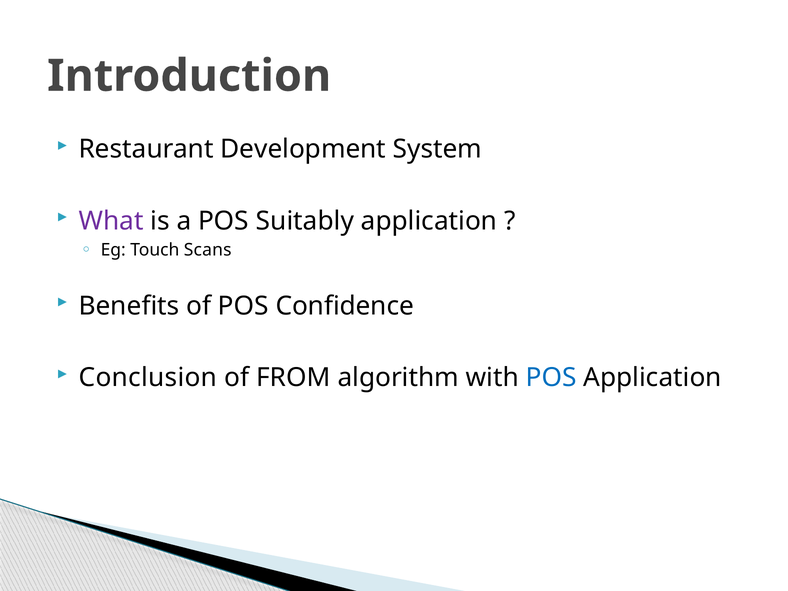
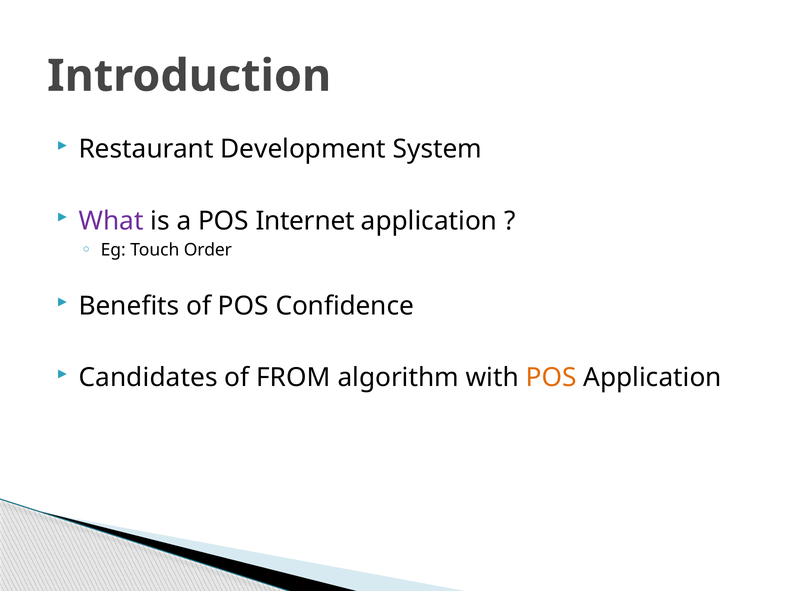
Suitably: Suitably -> Internet
Scans: Scans -> Order
Conclusion: Conclusion -> Candidates
POS at (551, 378) colour: blue -> orange
